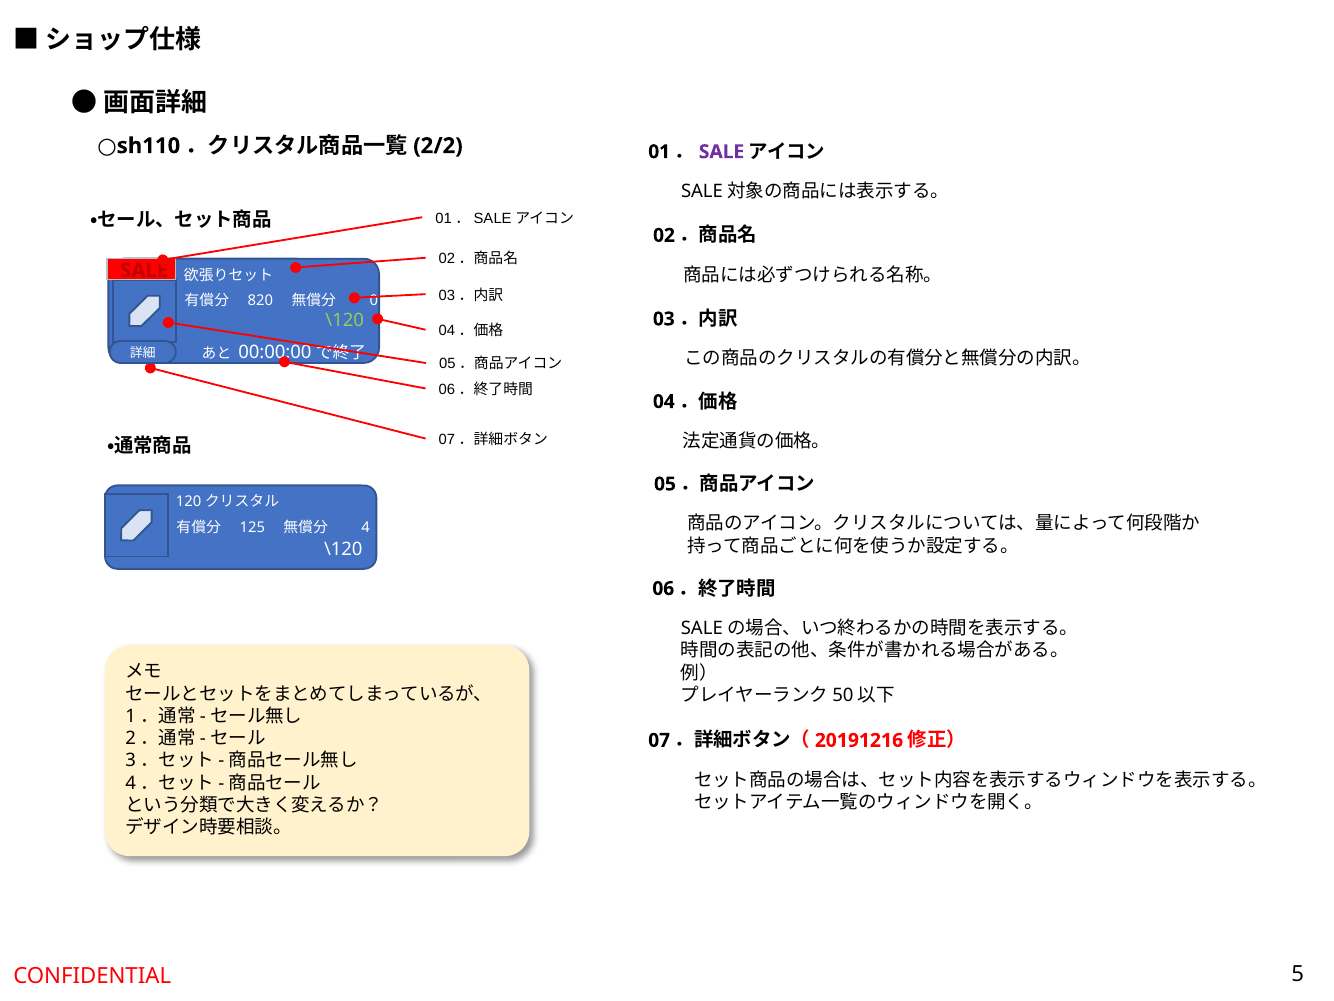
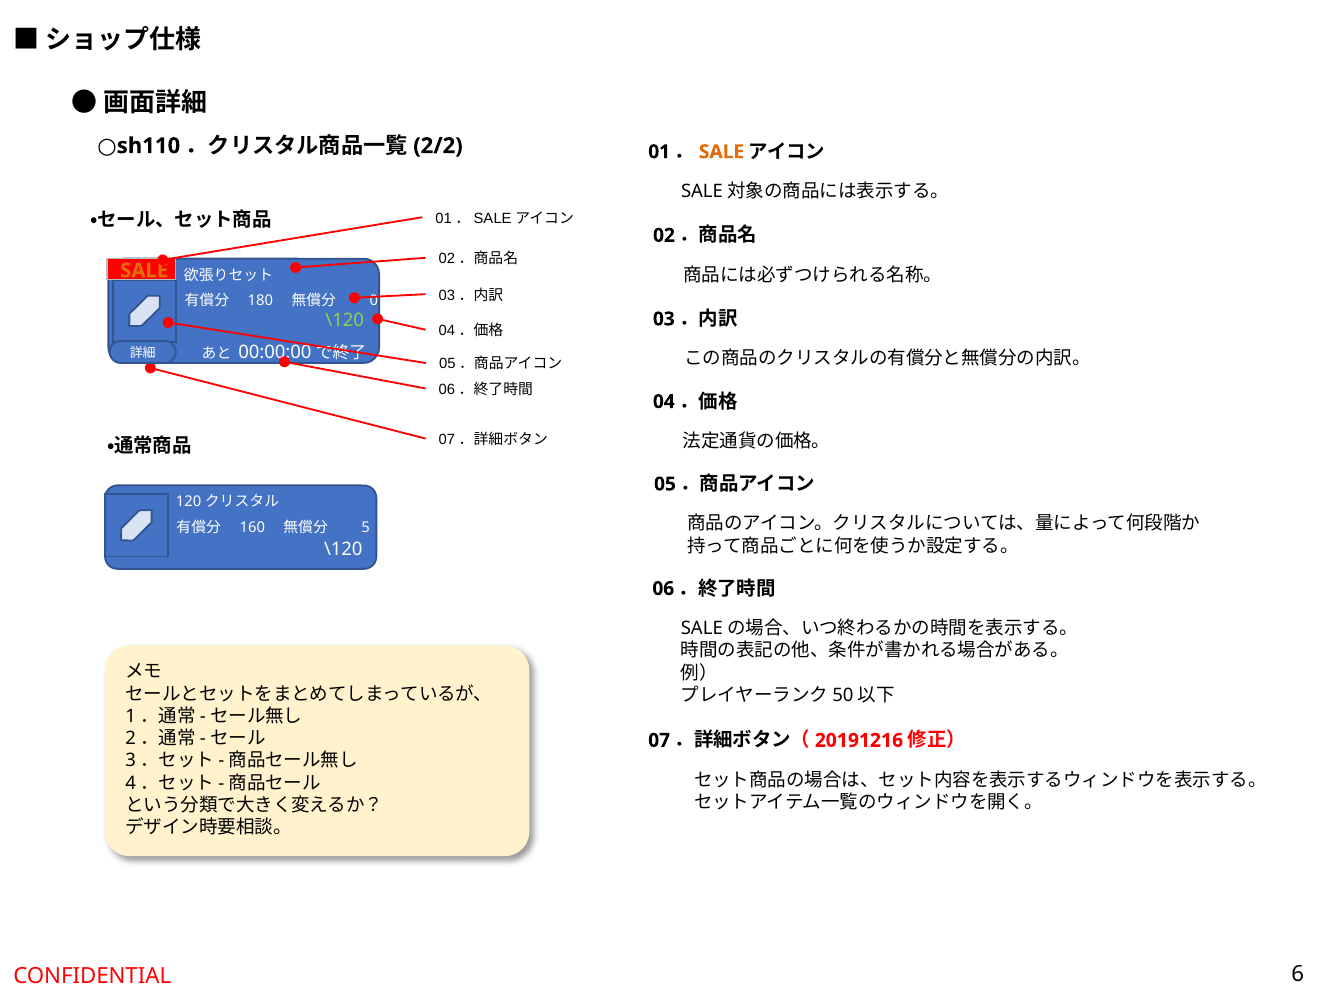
SALE at (722, 152) colour: purple -> orange
SALE at (144, 270) colour: red -> orange
820: 820 -> 180
125: 125 -> 160
4: 4 -> 5
5: 5 -> 6
